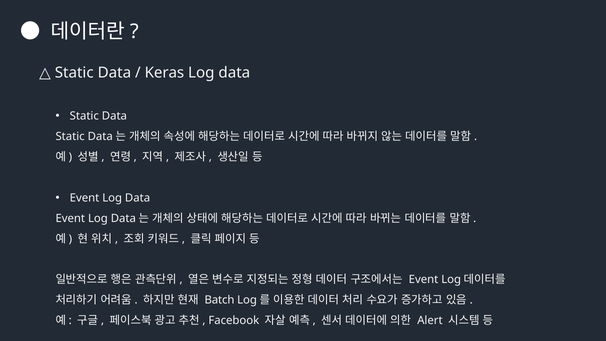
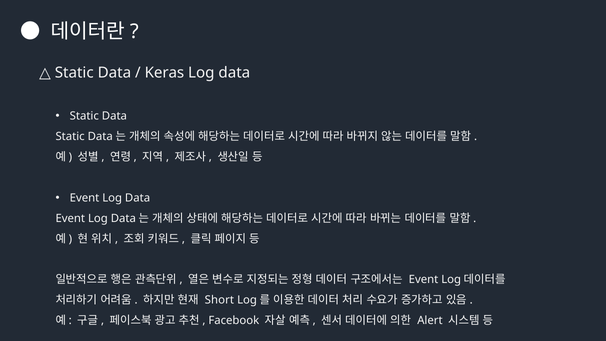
Batch: Batch -> Short
